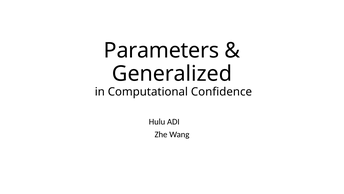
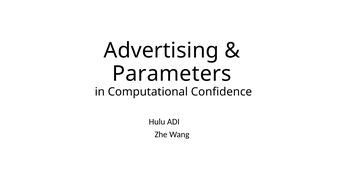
Parameters: Parameters -> Advertising
Generalized: Generalized -> Parameters
